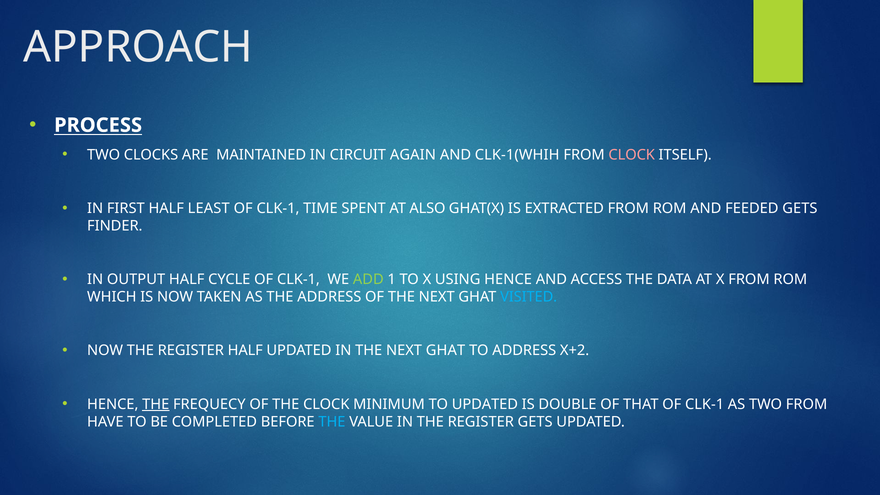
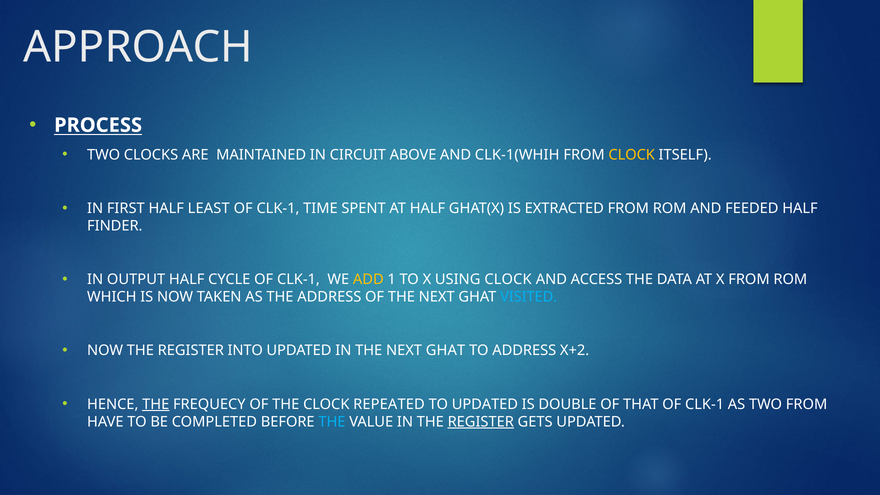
AGAIN: AGAIN -> ABOVE
CLOCK at (632, 155) colour: pink -> yellow
AT ALSO: ALSO -> HALF
FEEDED GETS: GETS -> HALF
ADD colour: light green -> yellow
USING HENCE: HENCE -> CLOCK
REGISTER HALF: HALF -> INTO
MINIMUM: MINIMUM -> REPEATED
REGISTER at (481, 422) underline: none -> present
